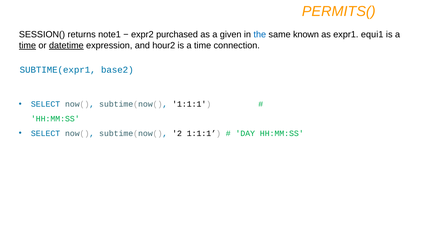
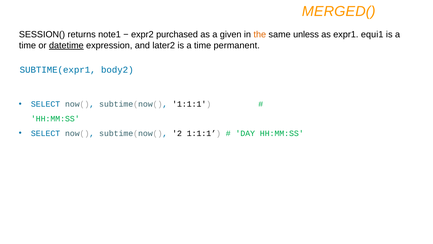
PERMITS(: PERMITS( -> MERGED(
the colour: blue -> orange
known: known -> unless
time at (27, 45) underline: present -> none
hour2: hour2 -> later2
connection: connection -> permanent
base2: base2 -> body2
